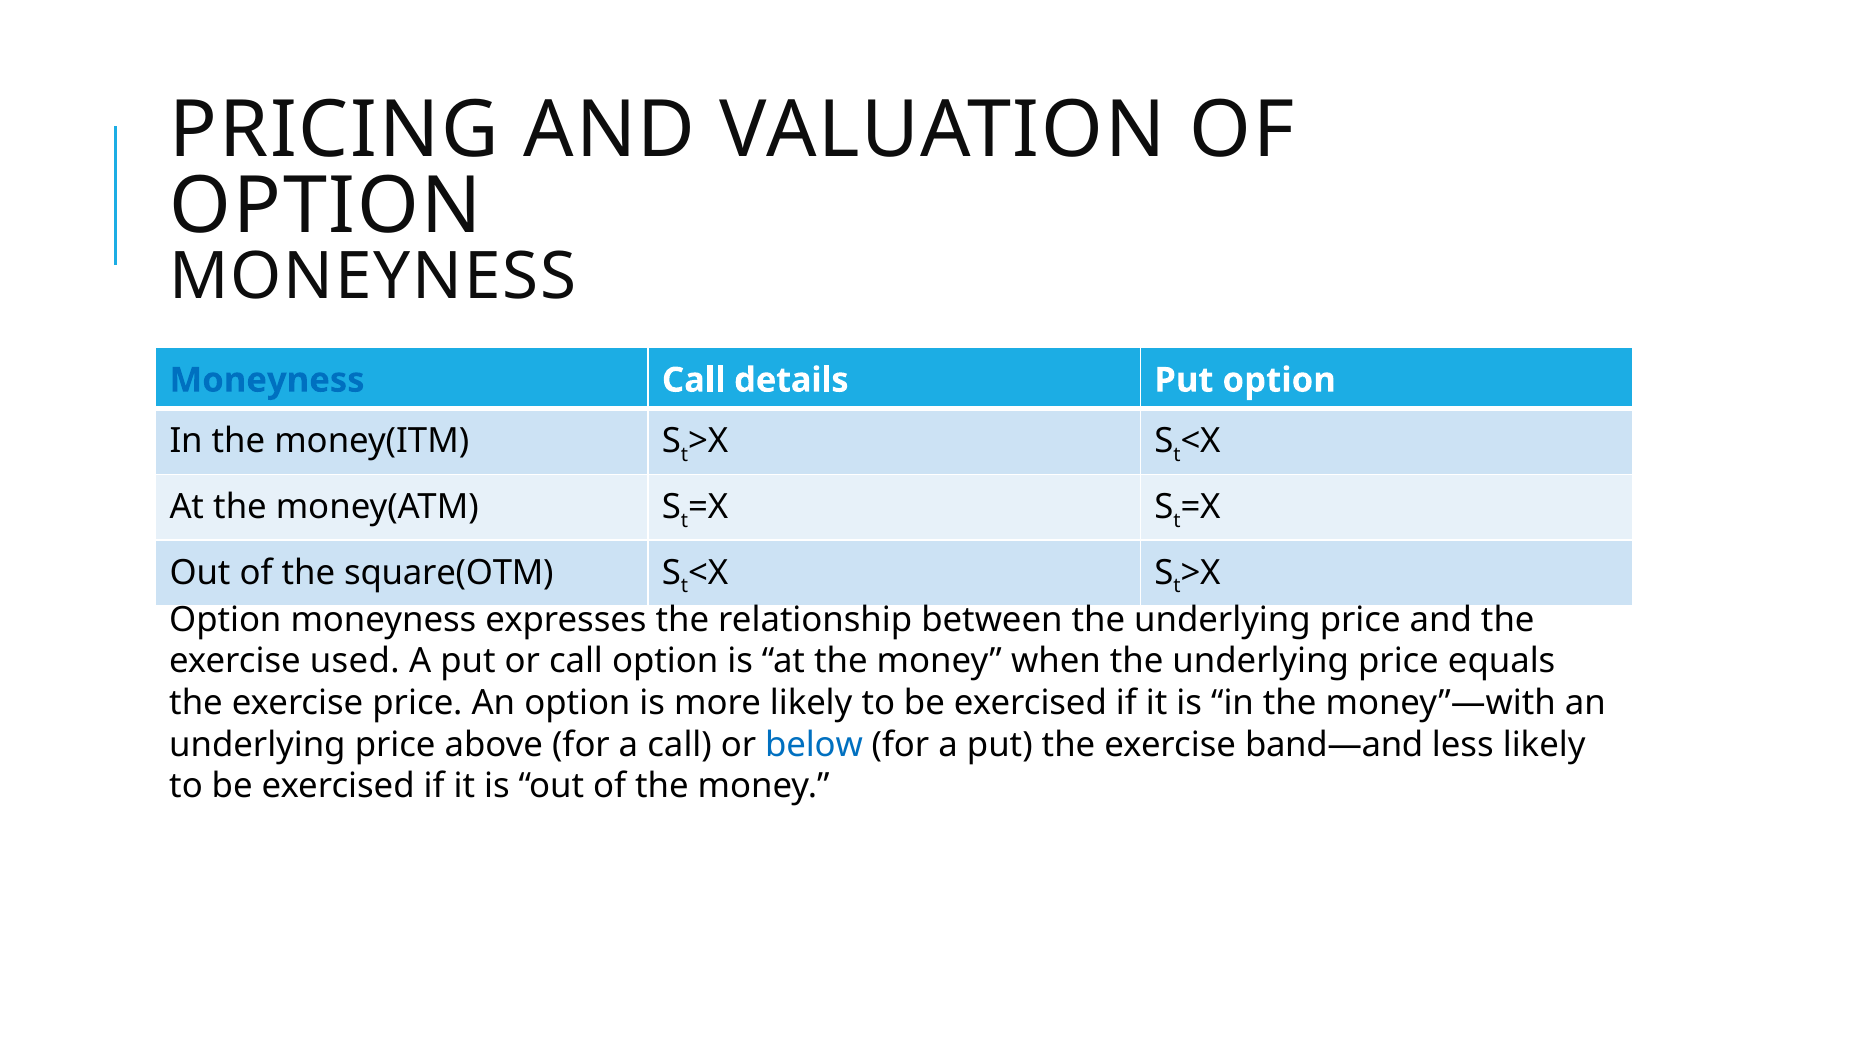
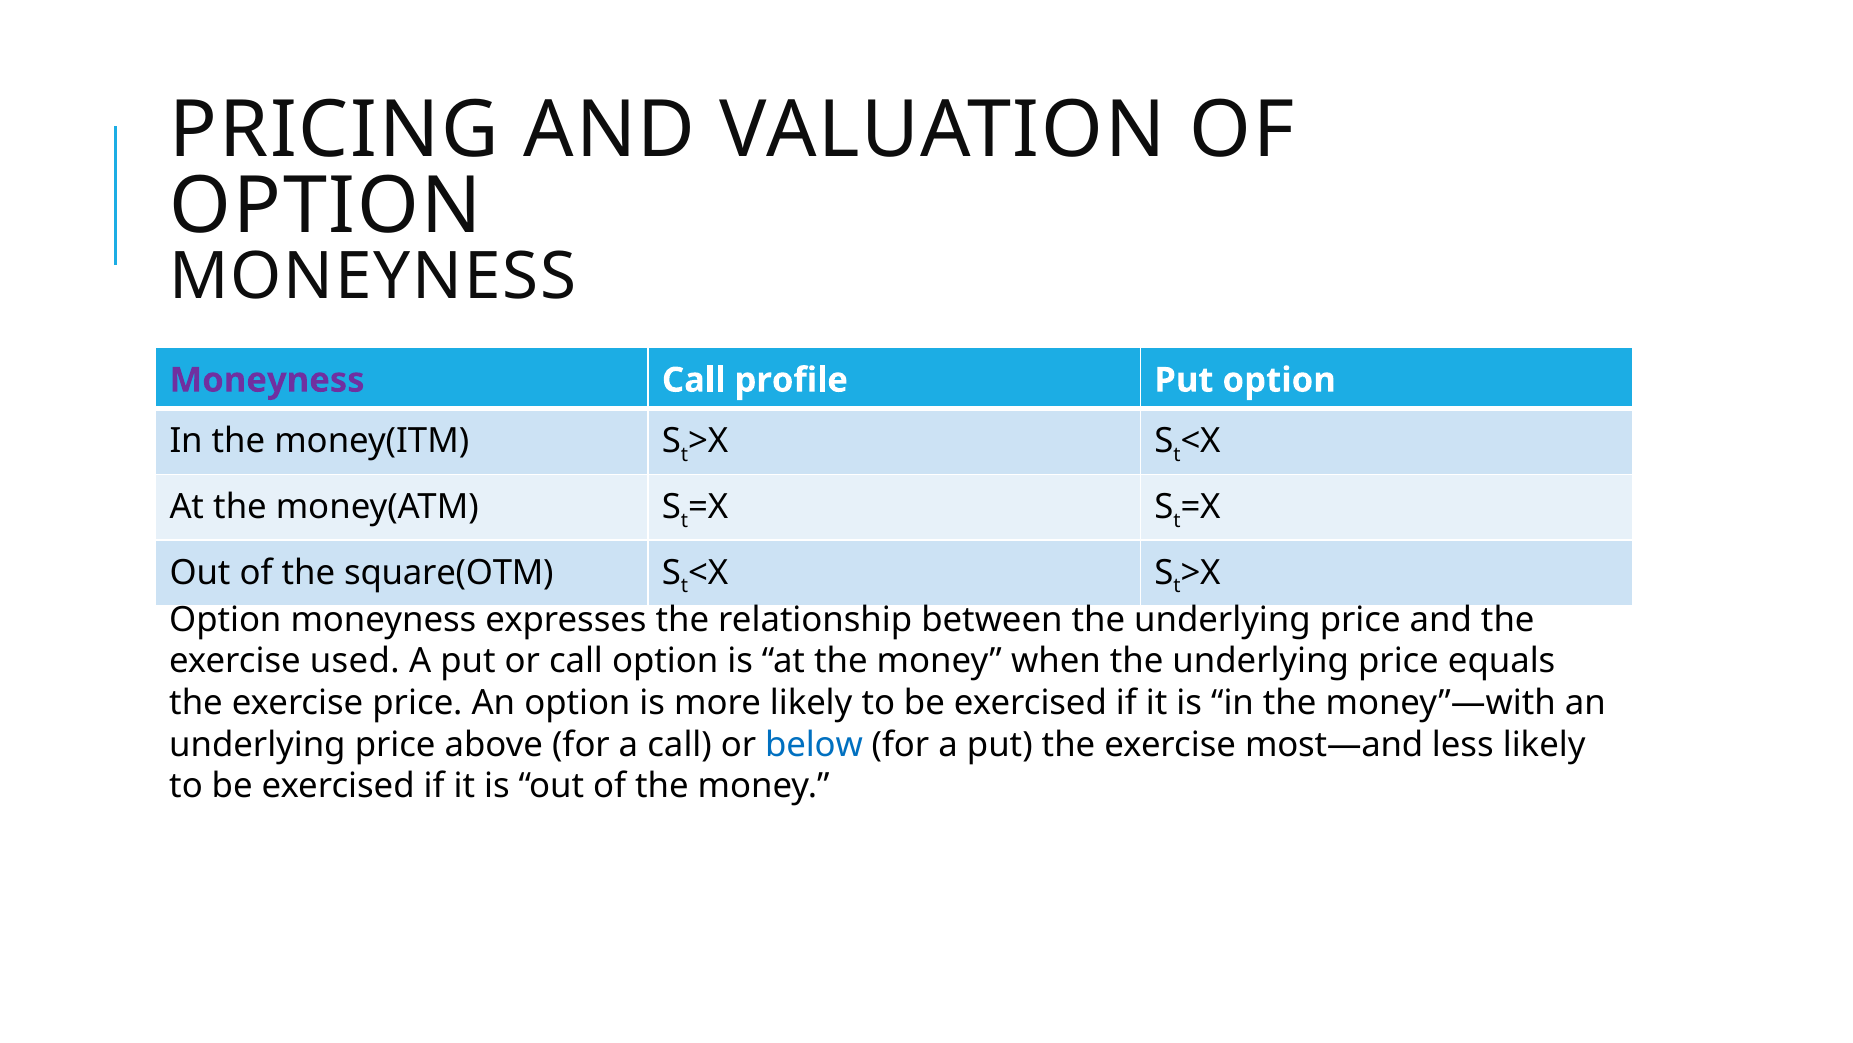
Moneyness at (267, 380) colour: blue -> purple
details: details -> profile
band—and: band—and -> most—and
